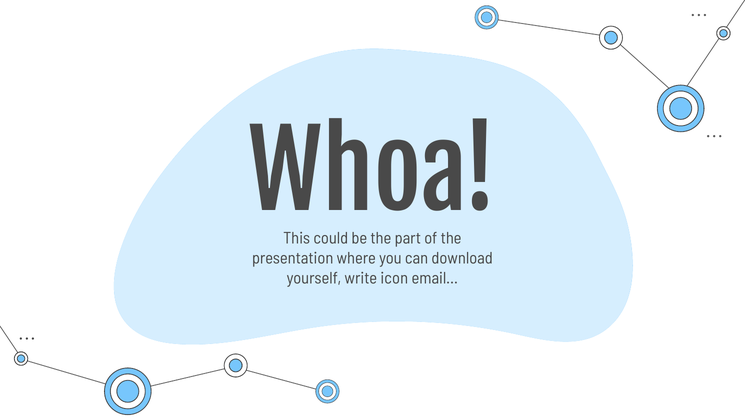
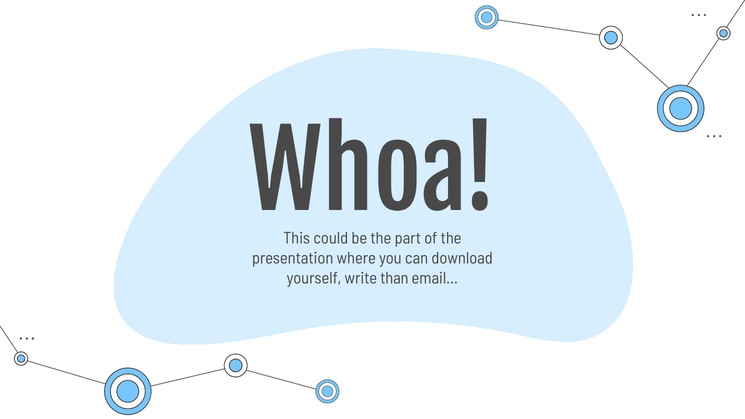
icon: icon -> than
